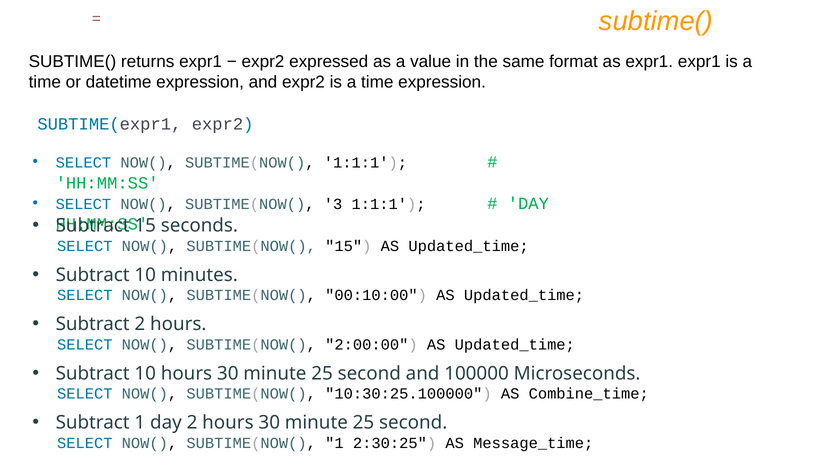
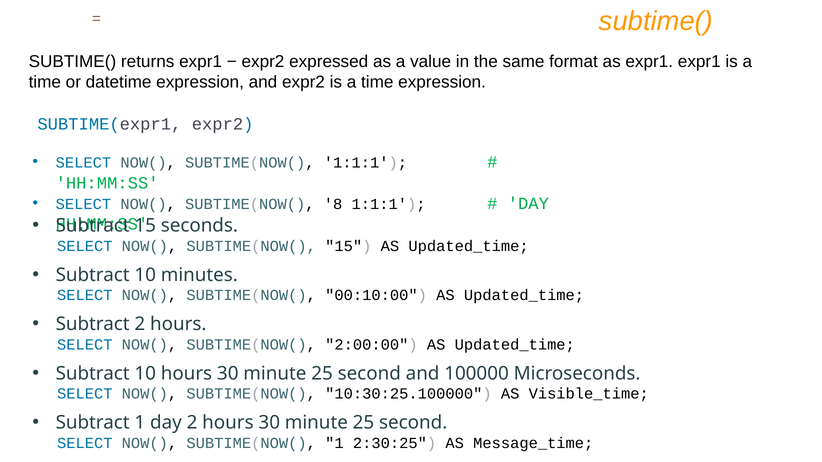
3: 3 -> 8
Combine_time: Combine_time -> Visible_time
